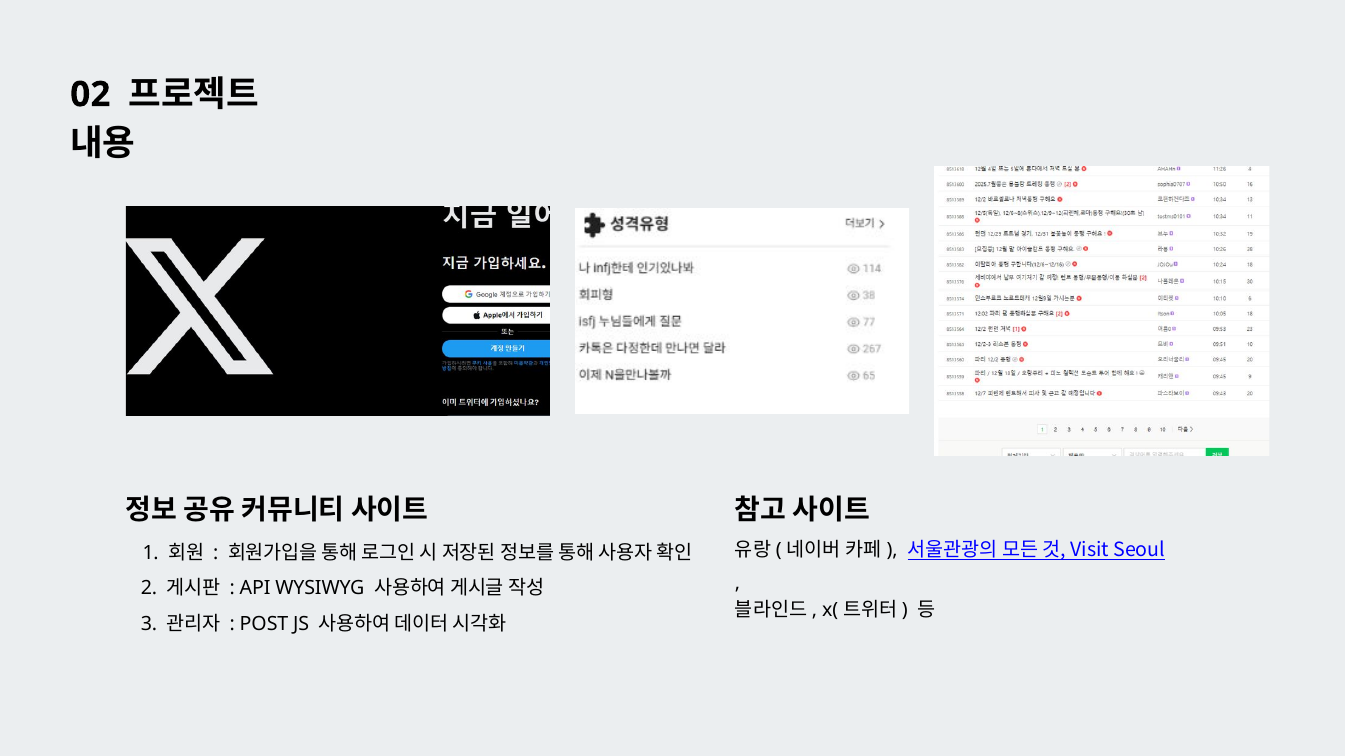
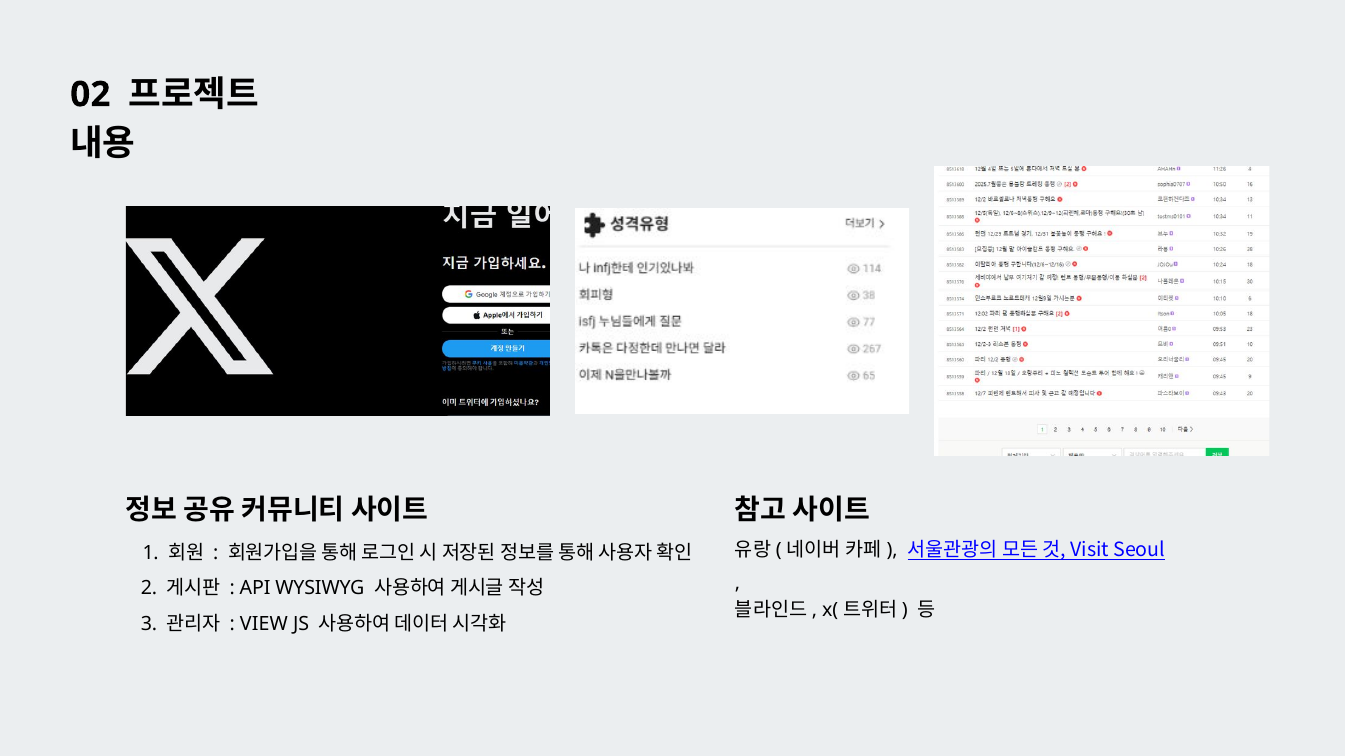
POST: POST -> VIEW
